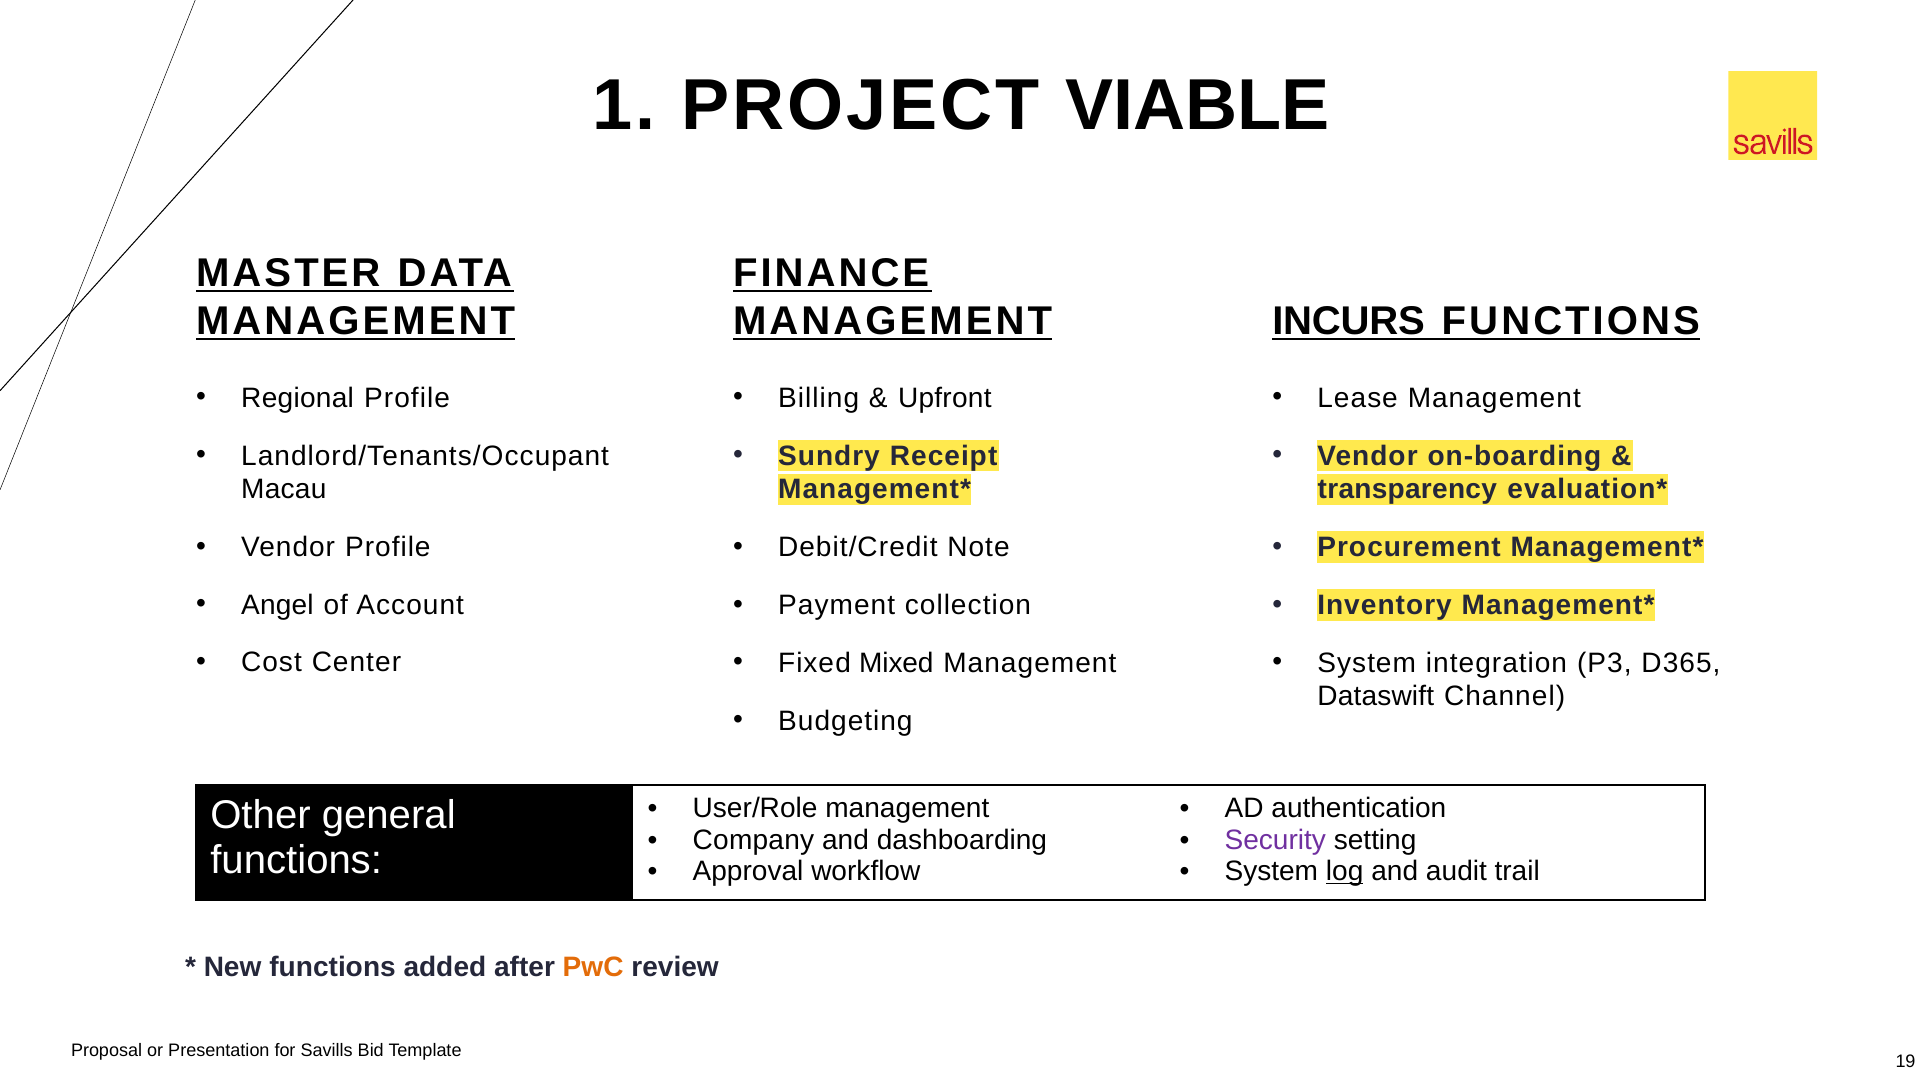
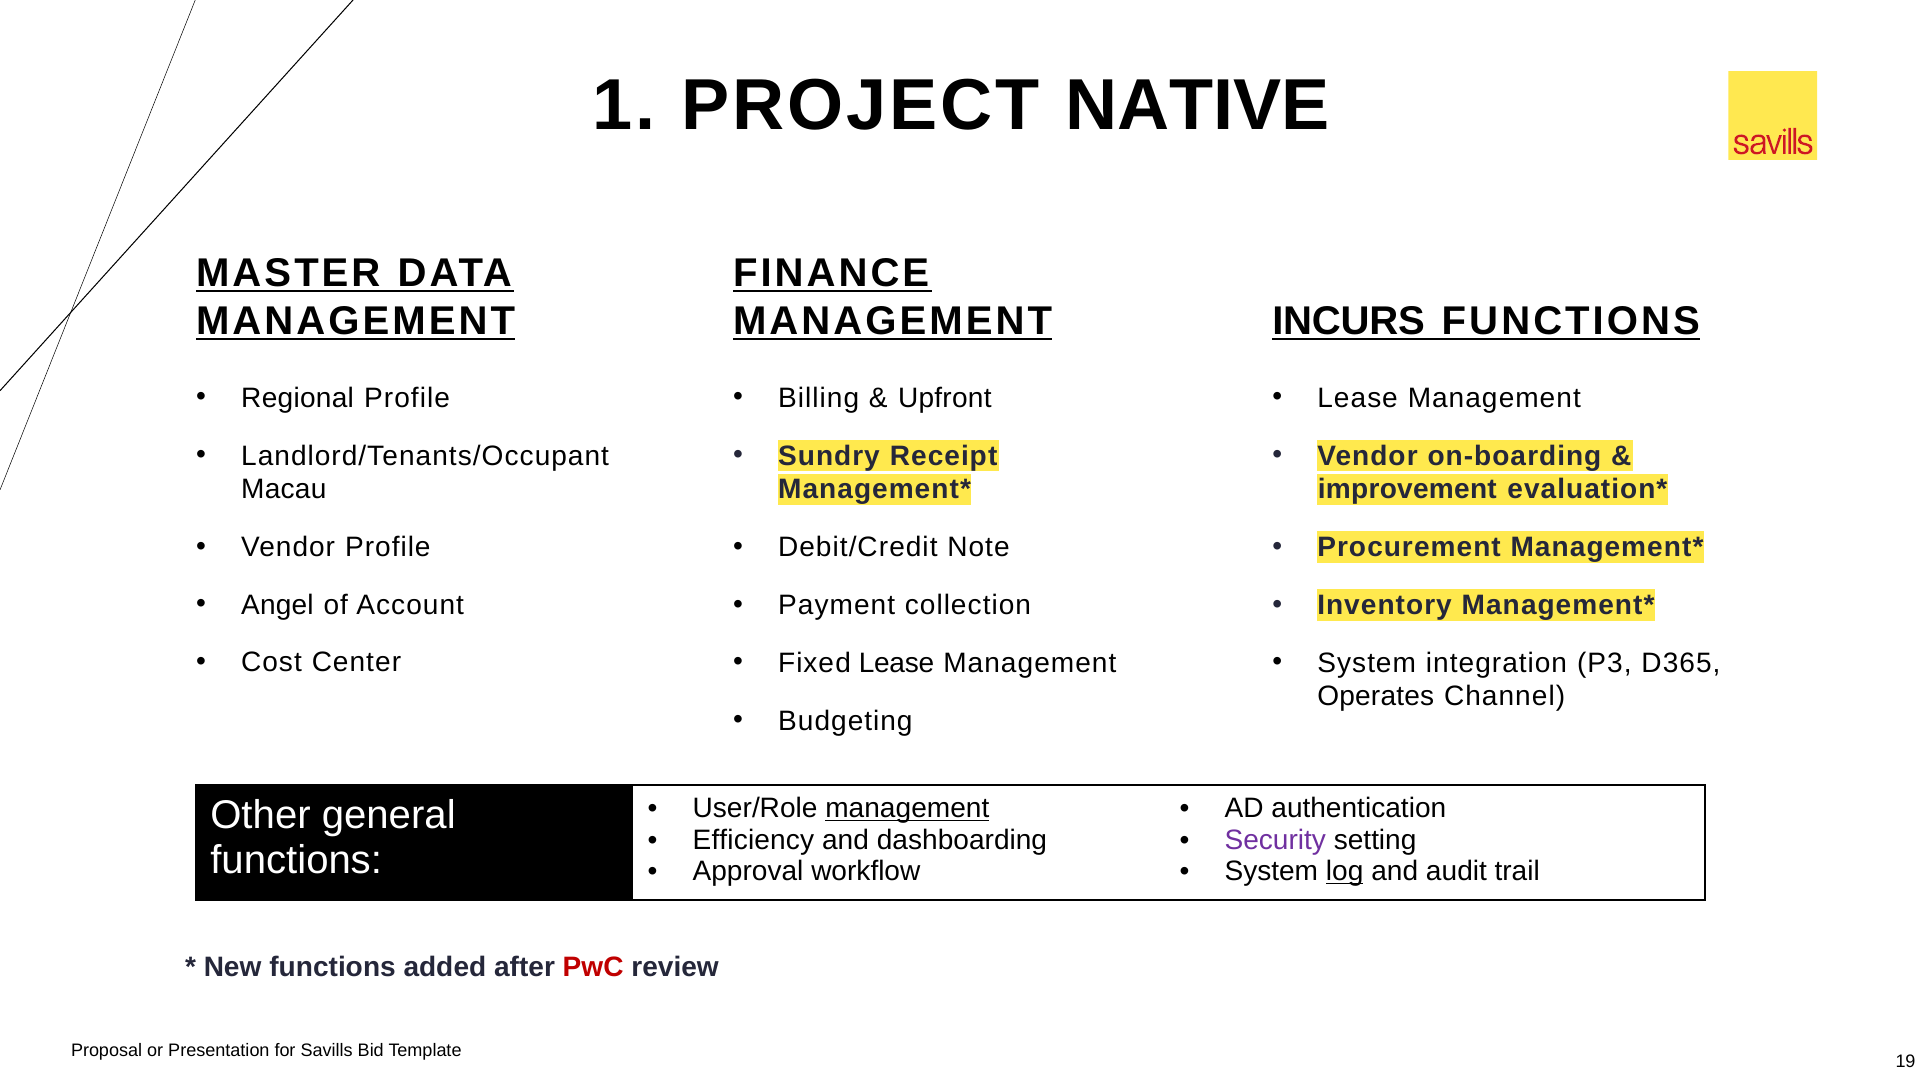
VIABLE: VIABLE -> NATIVE
transparency: transparency -> improvement
Fixed Mixed: Mixed -> Lease
Dataswift: Dataswift -> Operates
management at (907, 808) underline: none -> present
Company: Company -> Efficiency
PwC colour: orange -> red
